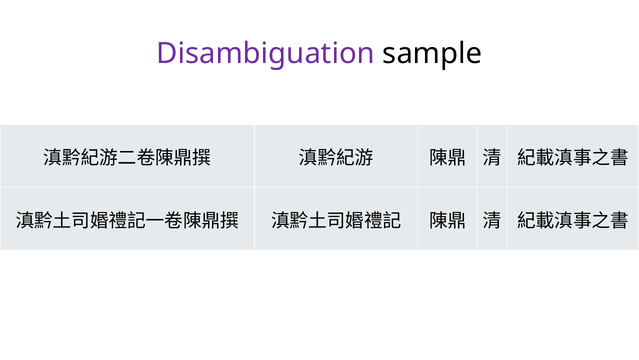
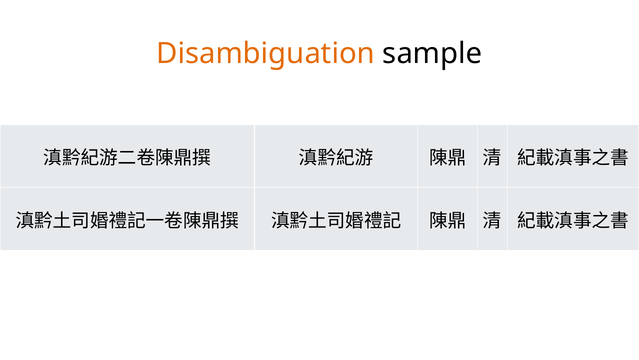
Disambiguation colour: purple -> orange
